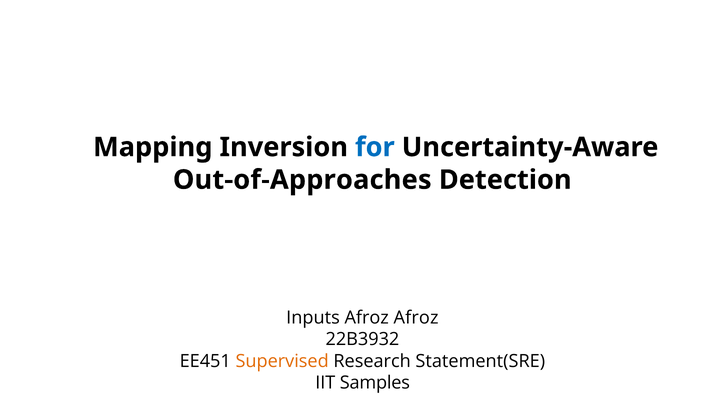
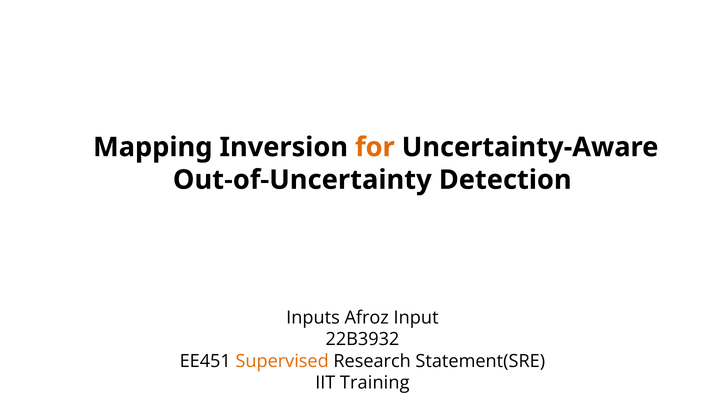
for colour: blue -> orange
Out-of-Approaches: Out-of-Approaches -> Out-of-Uncertainty
Afroz Afroz: Afroz -> Input
Samples: Samples -> Training
